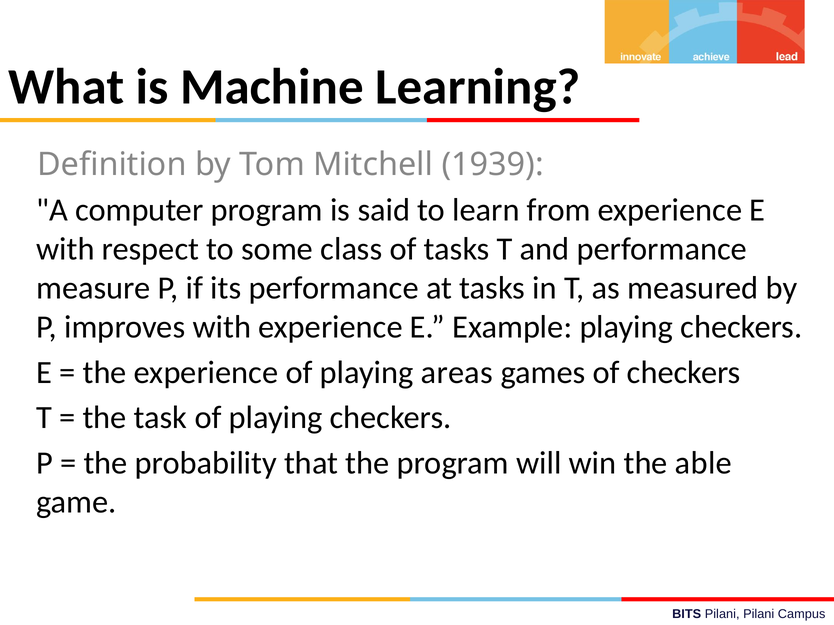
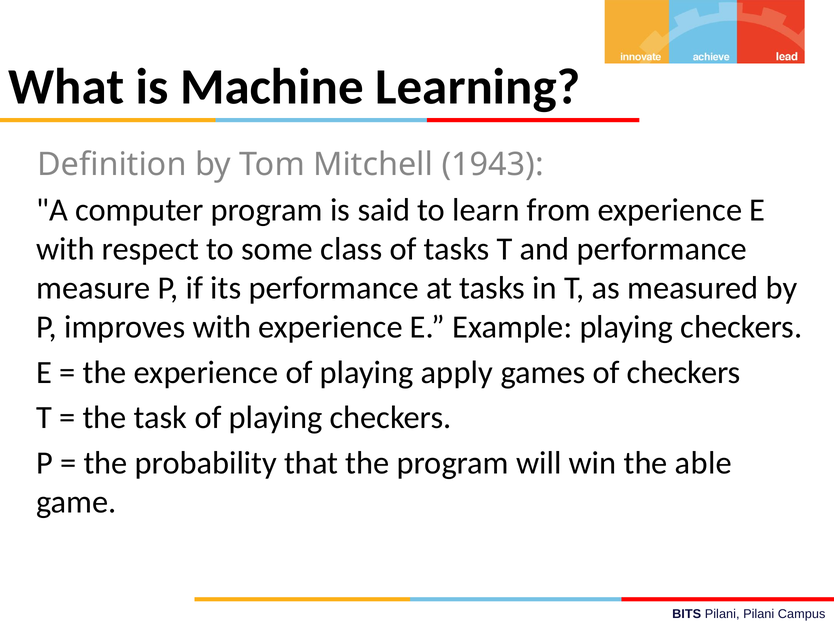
1939: 1939 -> 1943
areas: areas -> apply
